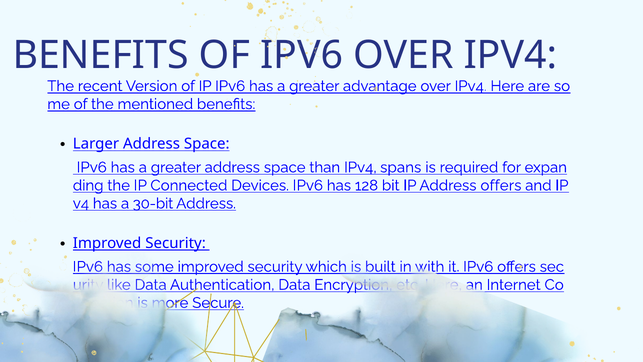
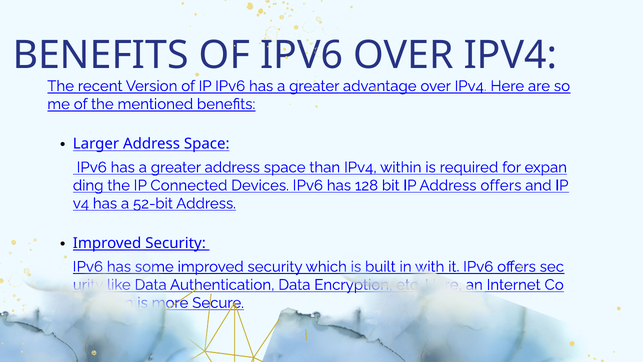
spans: spans -> within
30-bit: 30-bit -> 52-bit
